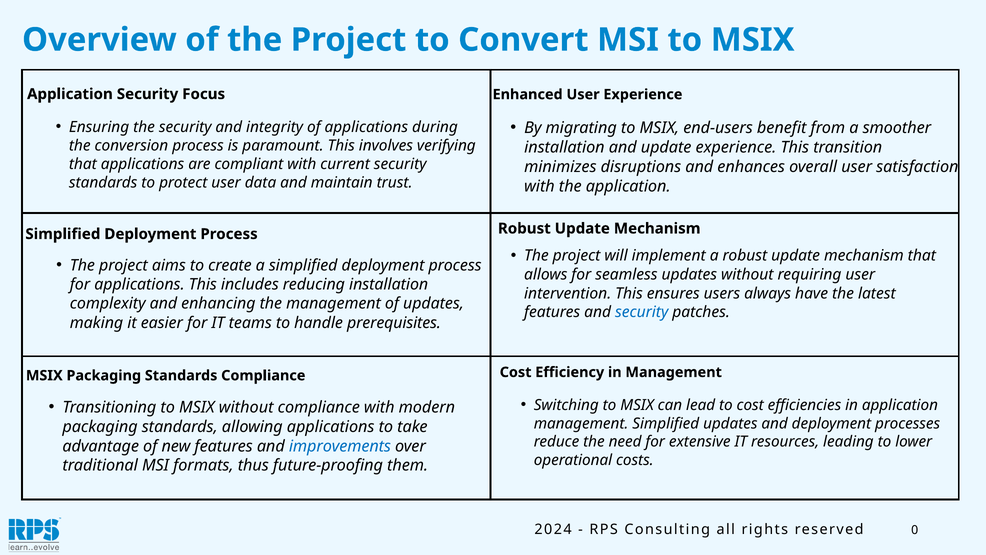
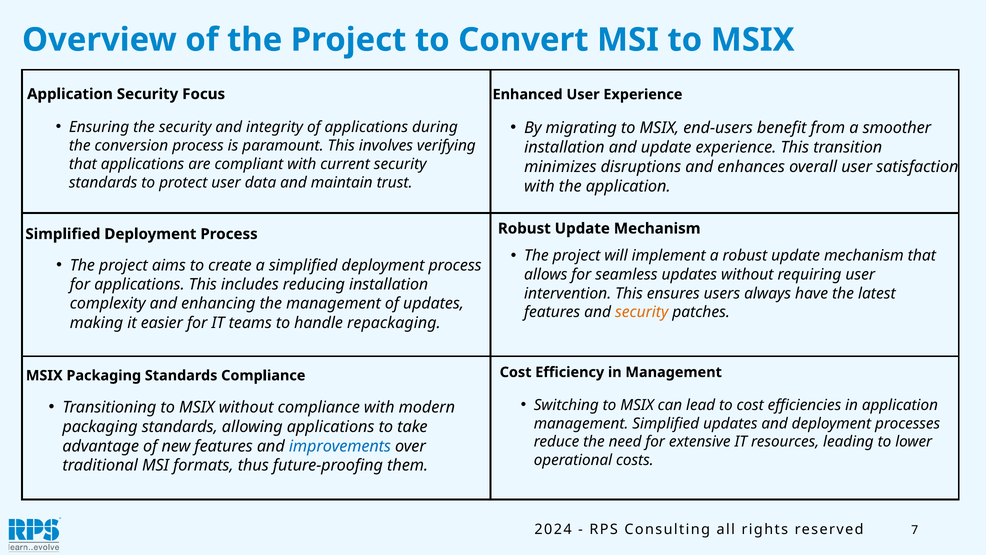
security at (642, 312) colour: blue -> orange
prerequisites: prerequisites -> repackaging
0: 0 -> 7
